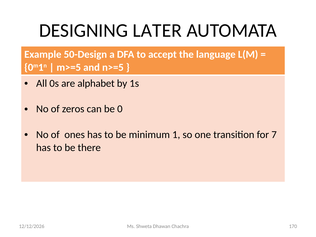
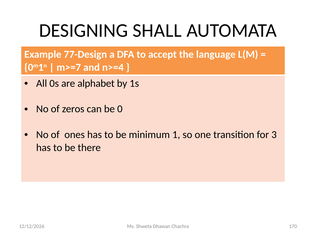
LATER: LATER -> SHALL
50-Design: 50-Design -> 77-Design
m>=5: m>=5 -> m>=7
n>=5: n>=5 -> n>=4
7: 7 -> 3
